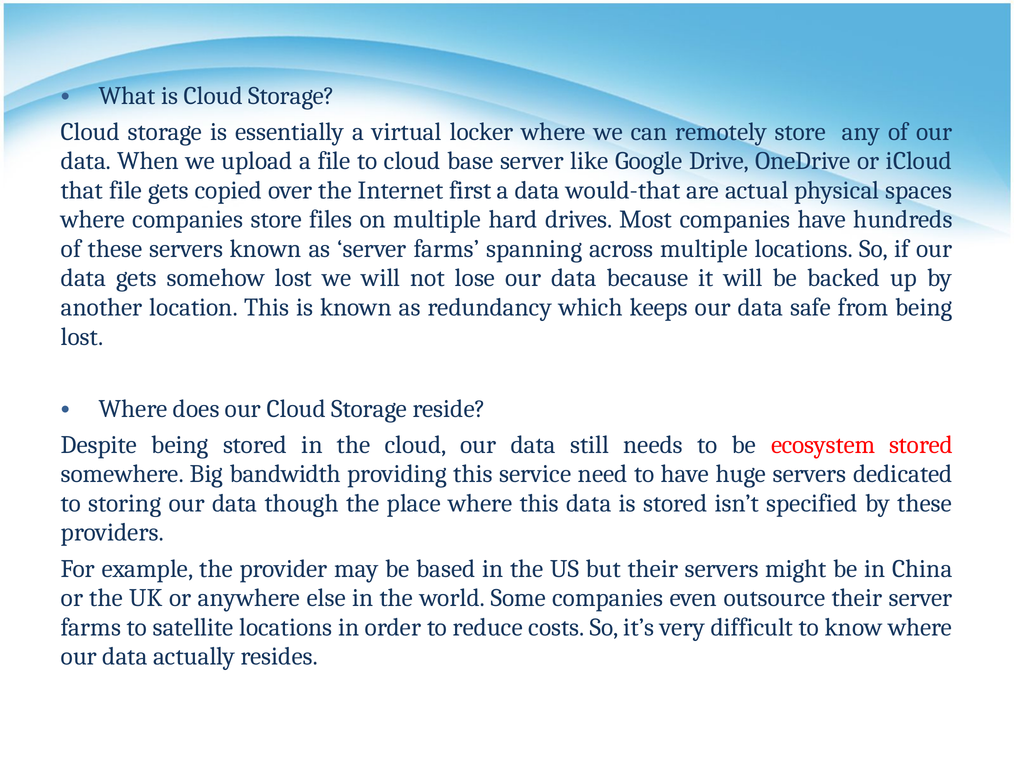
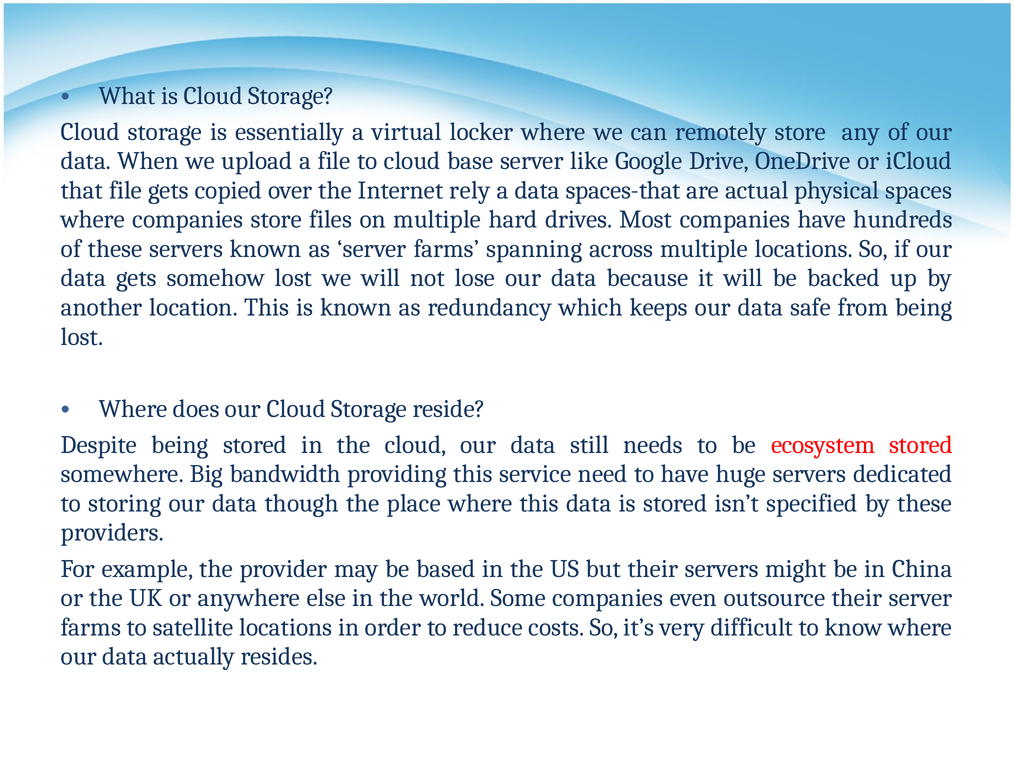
first: first -> rely
would-that: would-that -> spaces-that
